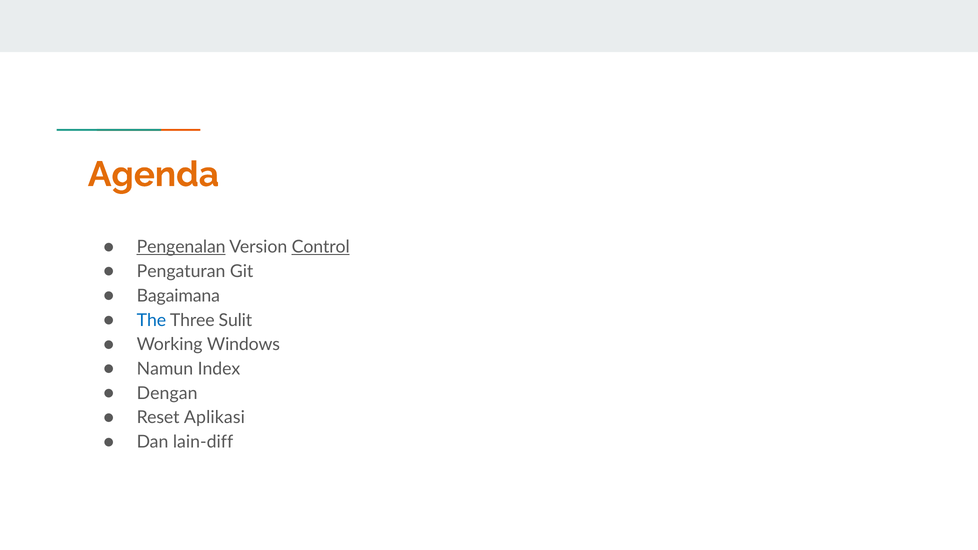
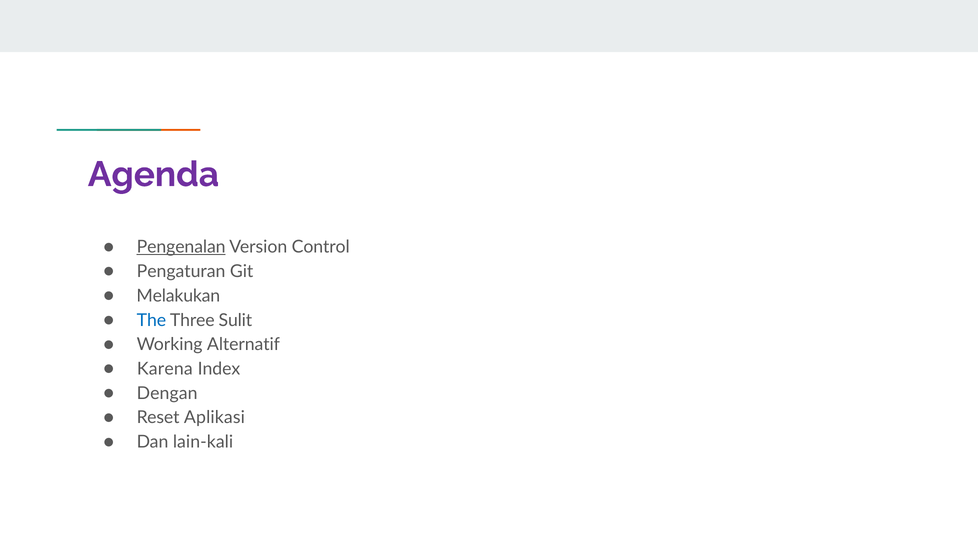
Agenda colour: orange -> purple
Control underline: present -> none
Bagaimana: Bagaimana -> Melakukan
Windows: Windows -> Alternatif
Namun: Namun -> Karena
lain-diff: lain-diff -> lain-kali
